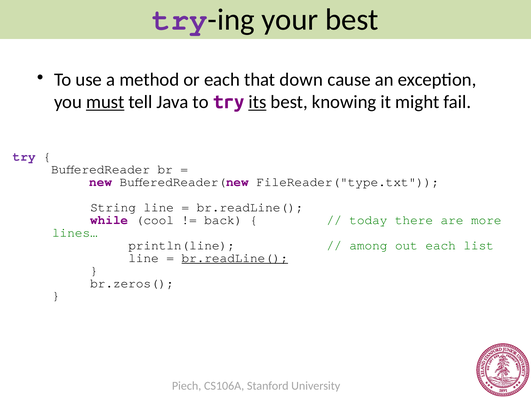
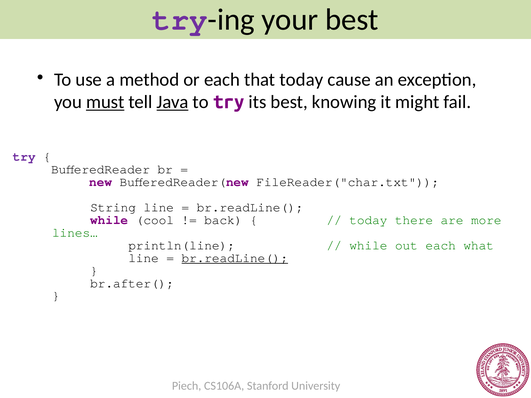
that down: down -> today
Java underline: none -> present
its underline: present -> none
FileReader("type.txt: FileReader("type.txt -> FileReader("char.txt
among at (368, 245): among -> while
list: list -> what
br.zeros(: br.zeros( -> br.after(
